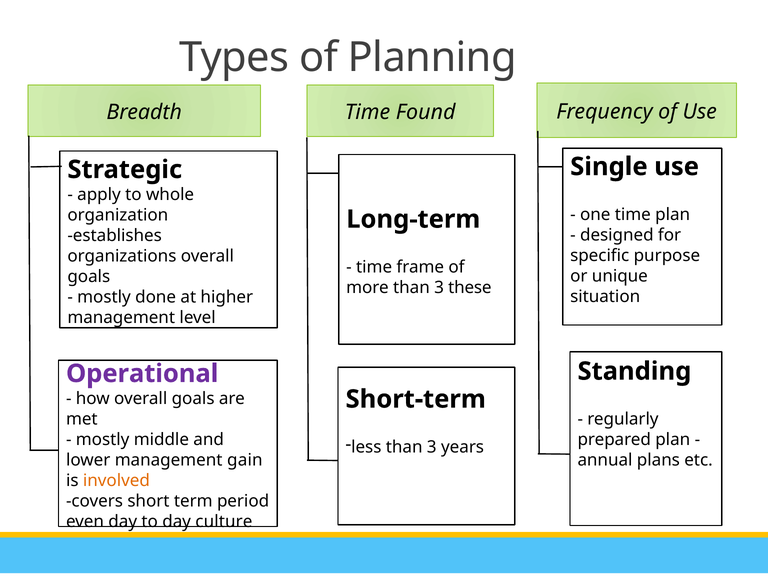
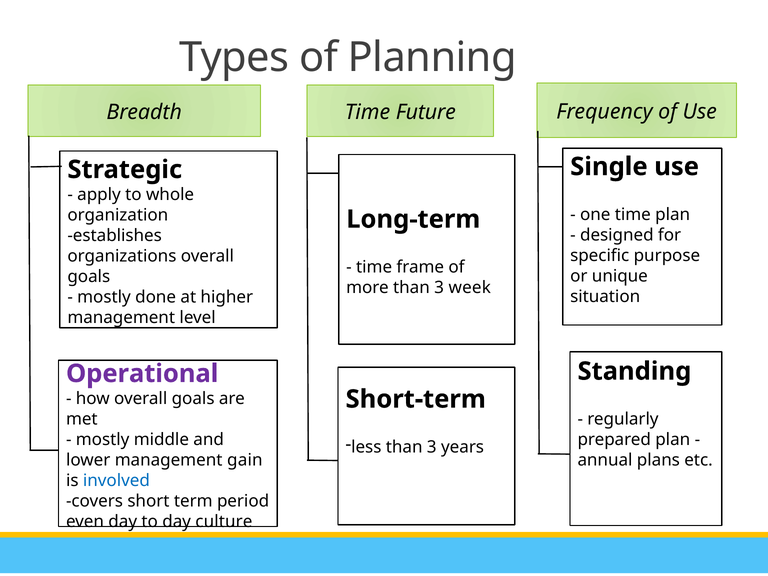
Found: Found -> Future
these: these -> week
involved colour: orange -> blue
